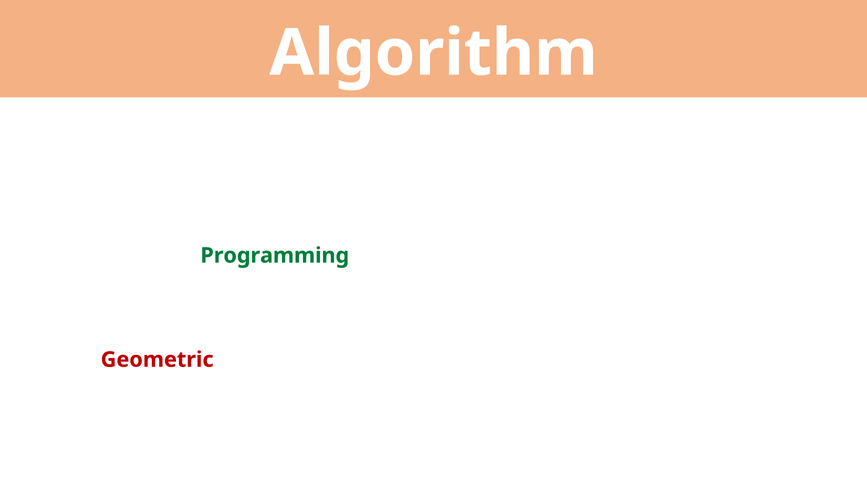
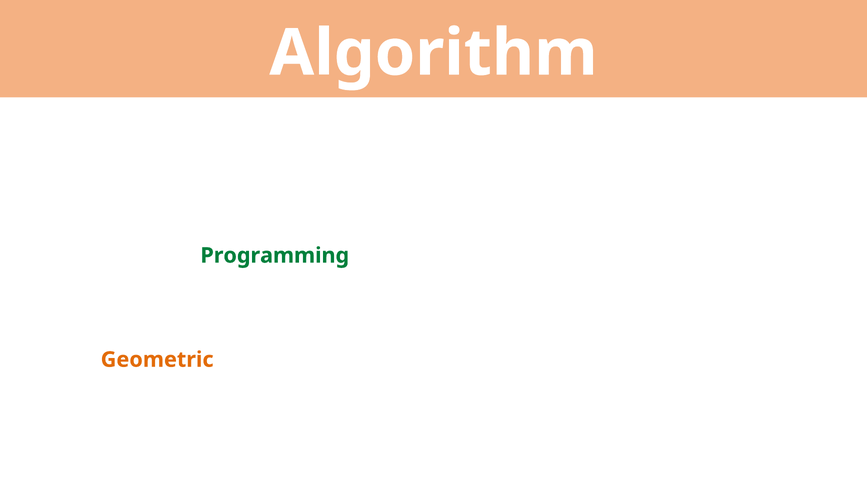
Geometric colour: red -> orange
